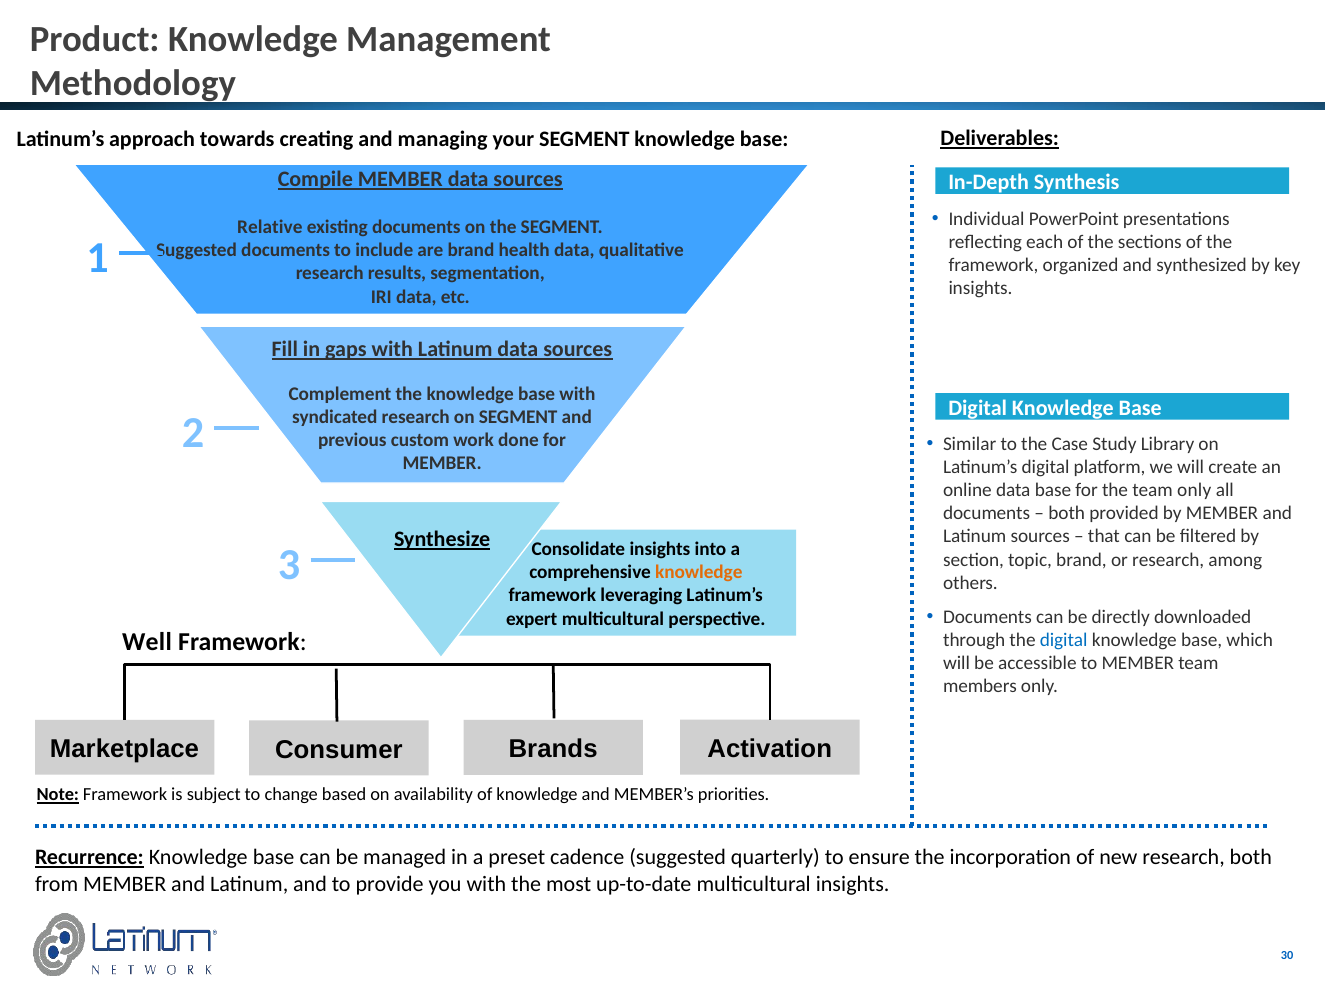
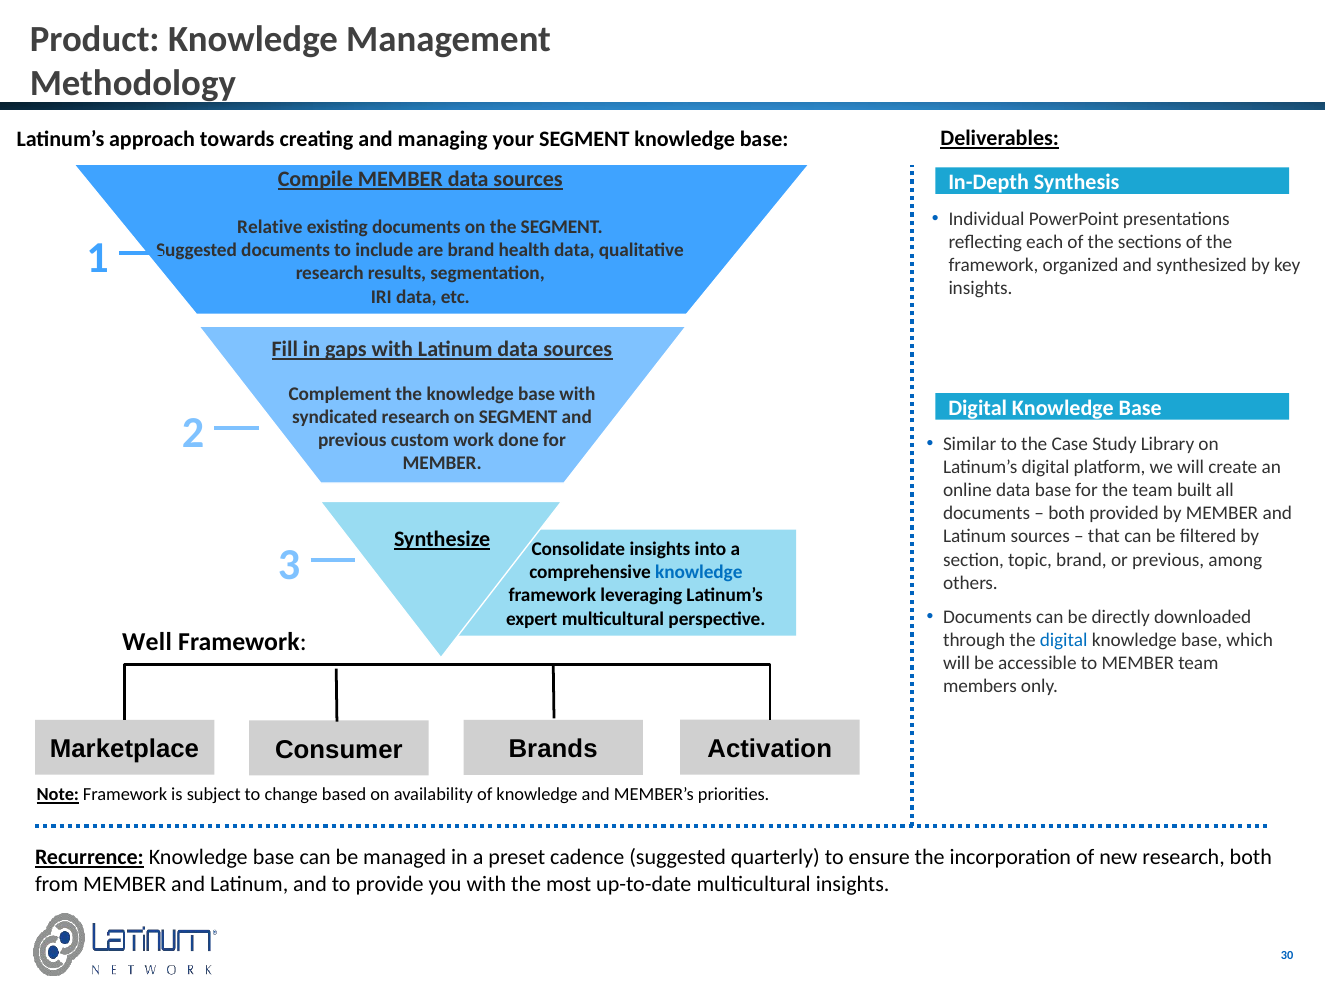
team only: only -> built
or research: research -> previous
knowledge at (699, 573) colour: orange -> blue
